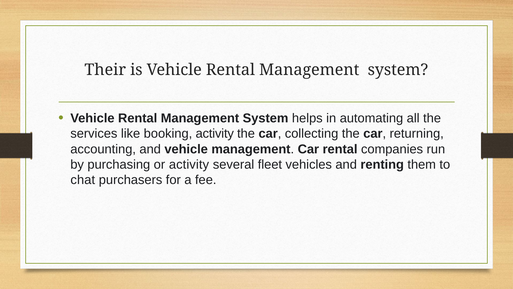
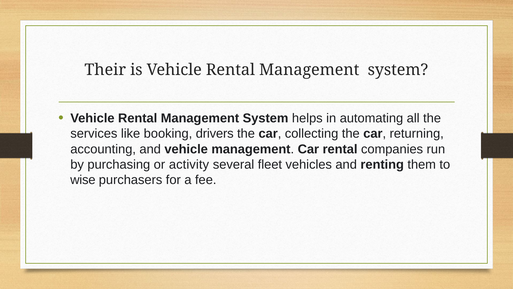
booking activity: activity -> drivers
chat: chat -> wise
